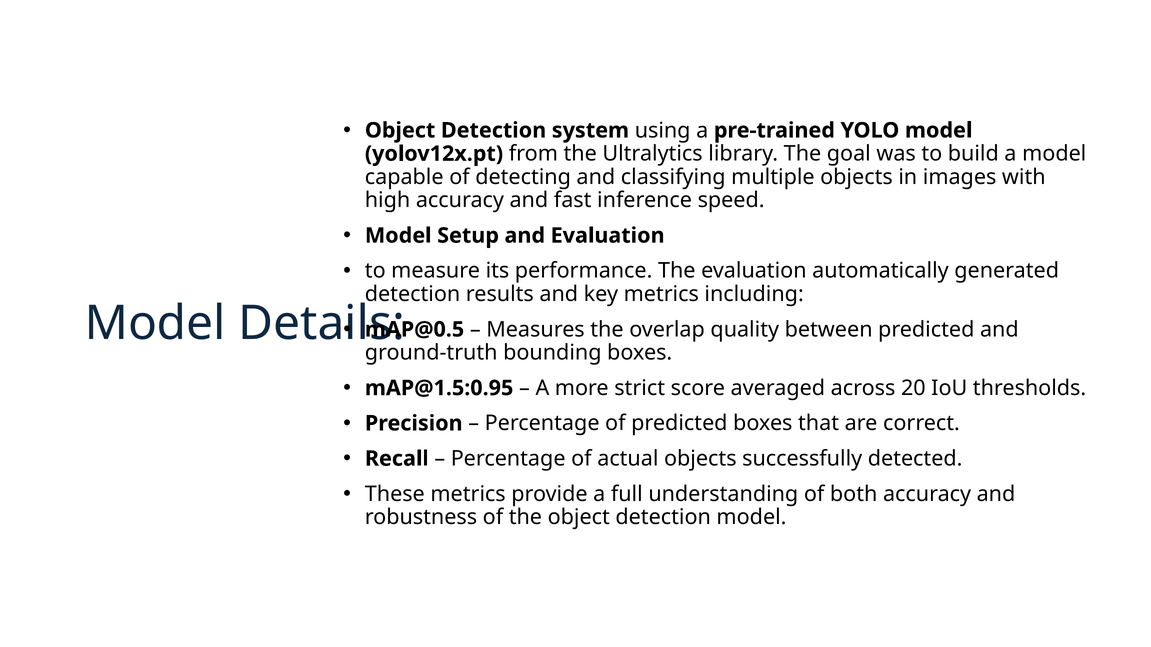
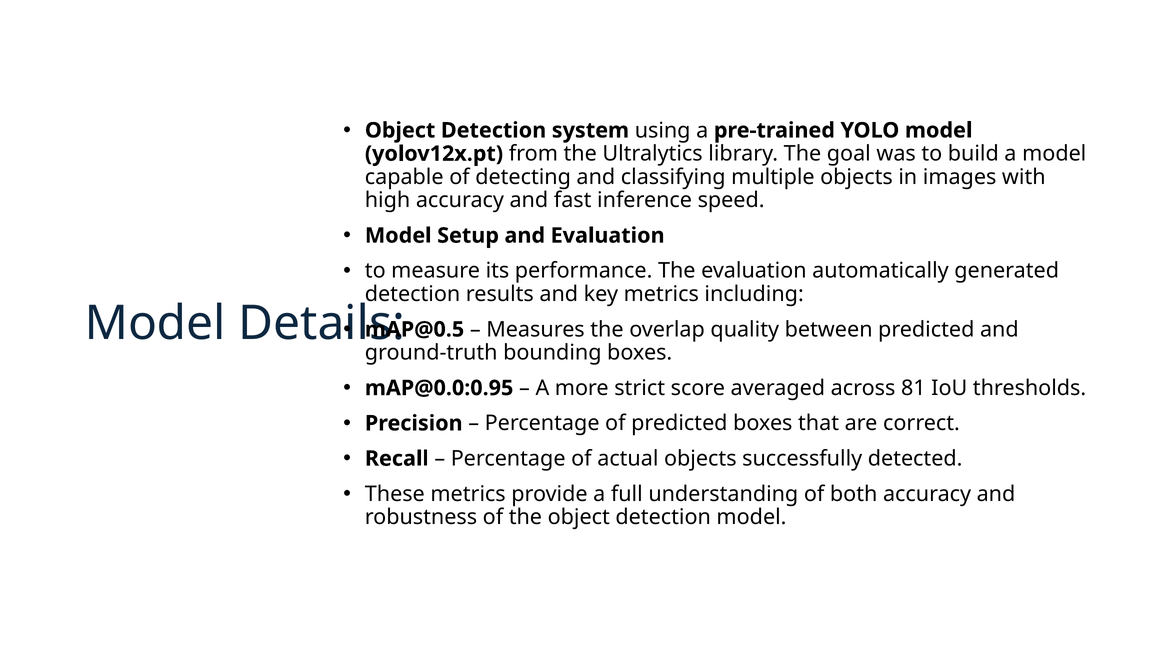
mAP@1.5:0.95: mAP@1.5:0.95 -> mAP@0.0:0.95
20: 20 -> 81
